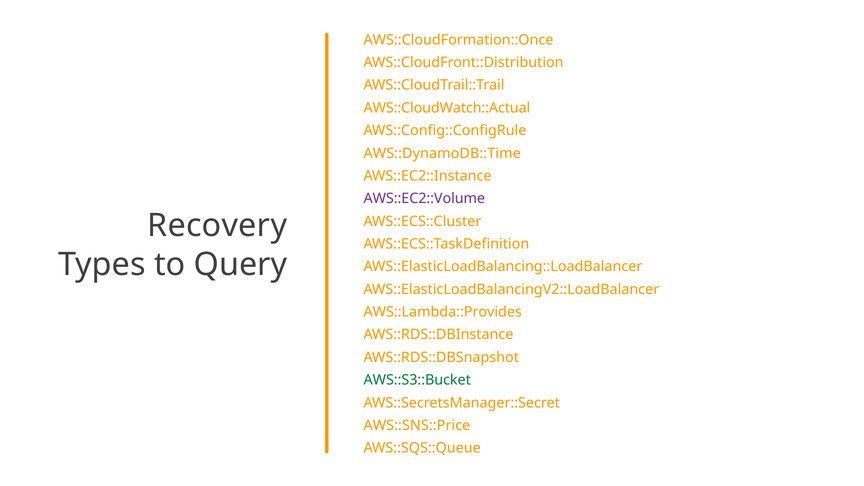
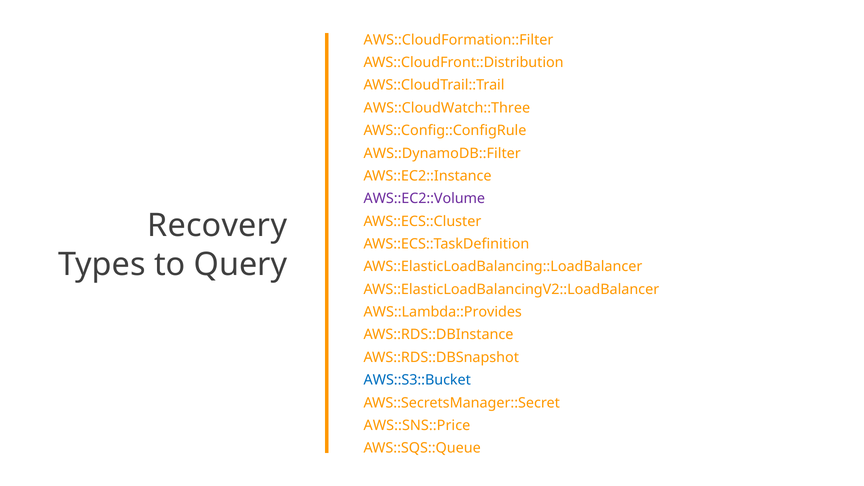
AWS::CloudFormation::Once: AWS::CloudFormation::Once -> AWS::CloudFormation::Filter
AWS::CloudWatch::Actual: AWS::CloudWatch::Actual -> AWS::CloudWatch::Three
AWS::DynamoDB::Time: AWS::DynamoDB::Time -> AWS::DynamoDB::Filter
AWS::S3::Bucket colour: green -> blue
